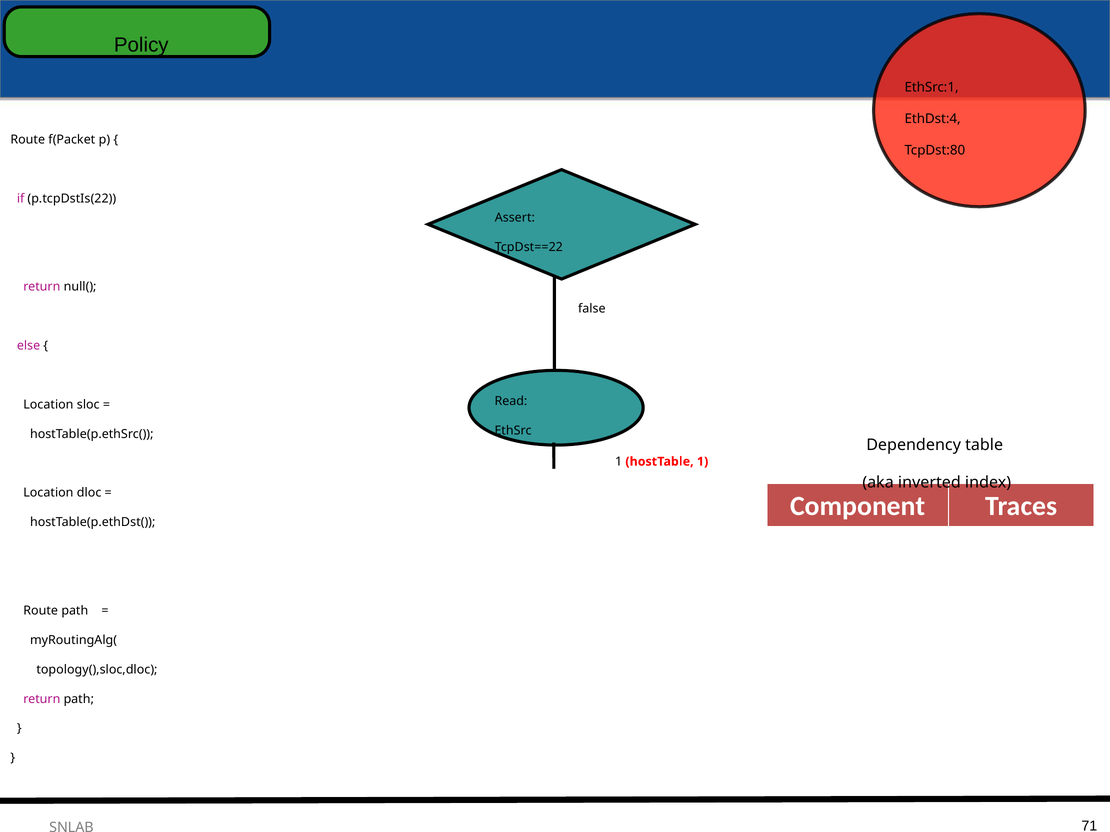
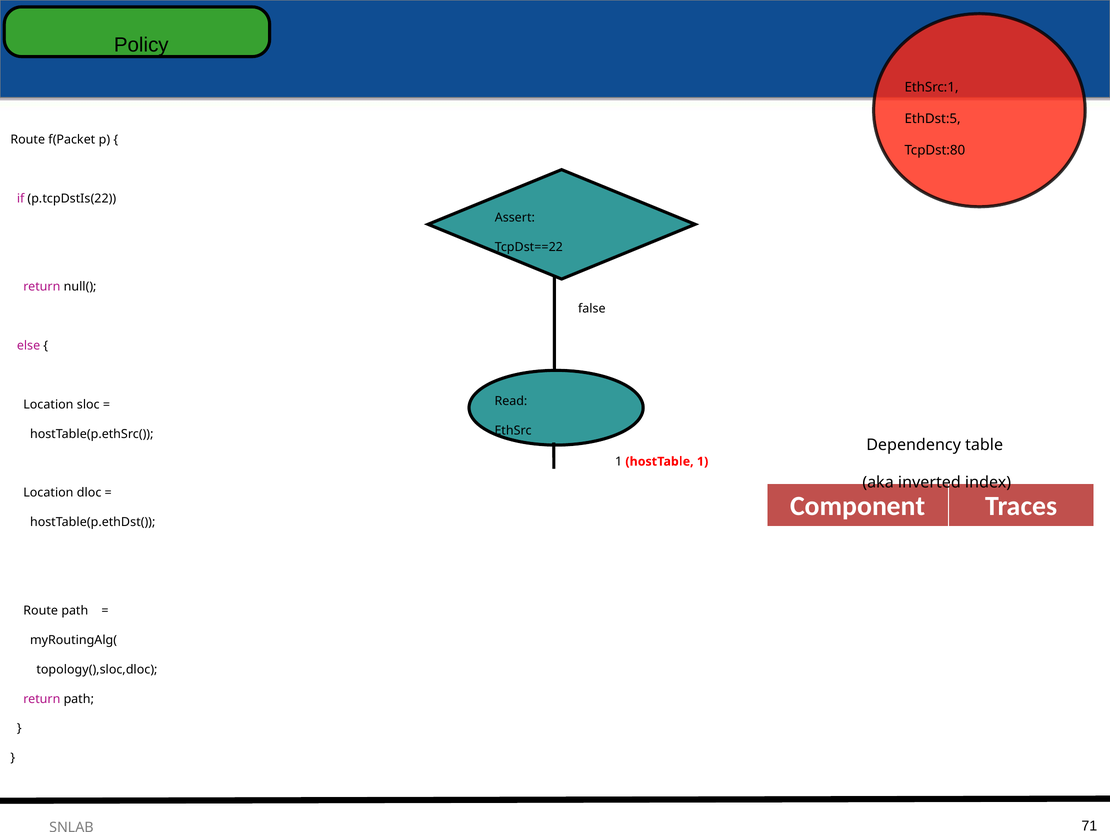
EthDst:4: EthDst:4 -> EthDst:5
